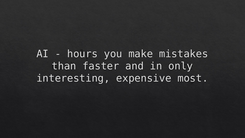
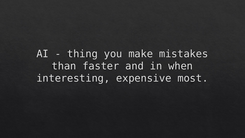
hours: hours -> thing
only: only -> when
